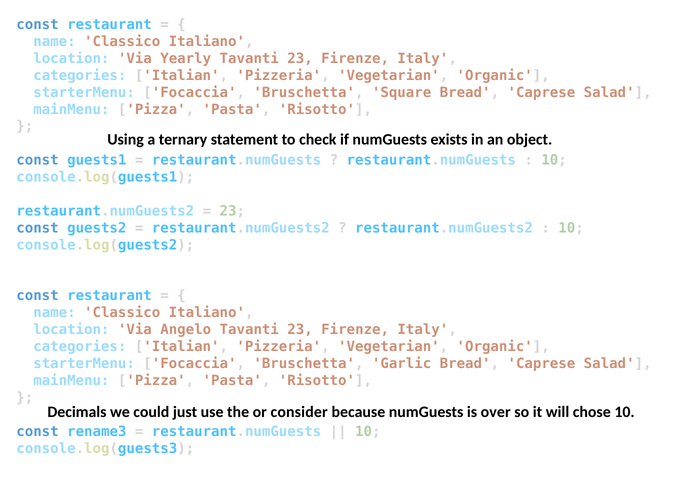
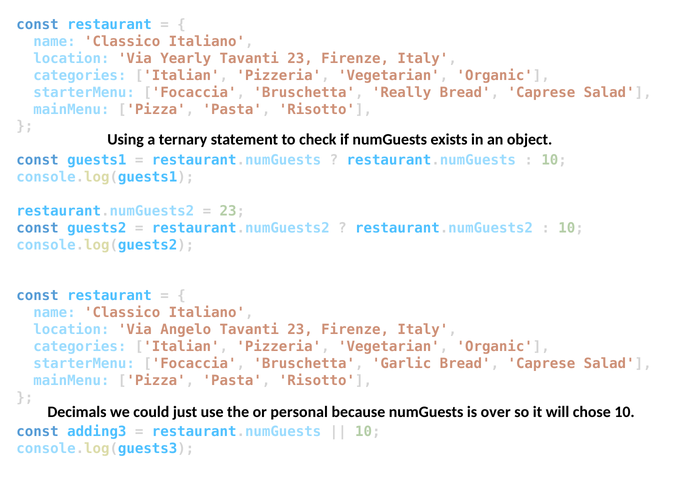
Square: Square -> Really
consider: consider -> personal
rename3: rename3 -> adding3
